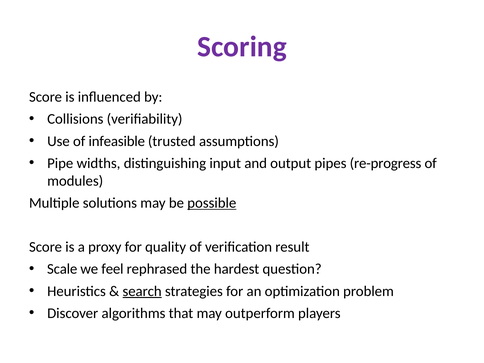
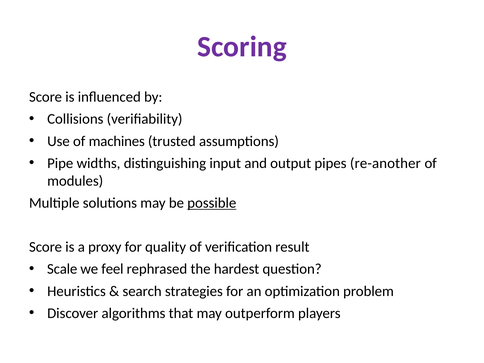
infeasible: infeasible -> machines
re-progress: re-progress -> re-another
search underline: present -> none
